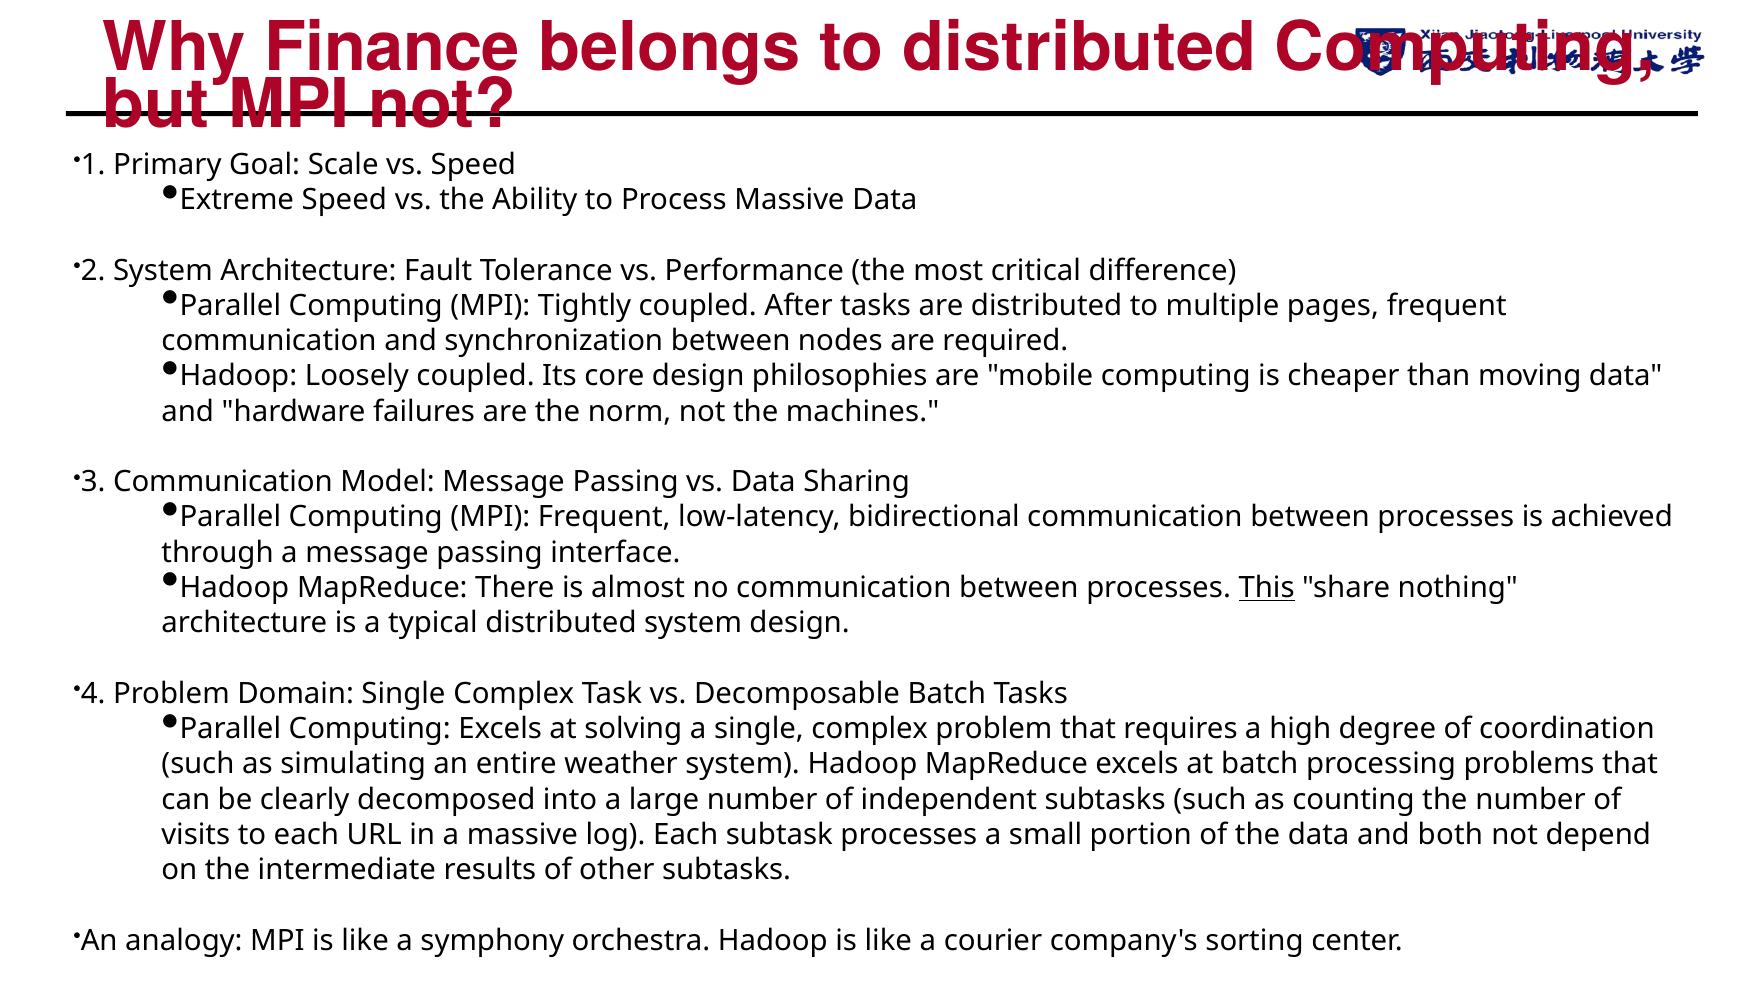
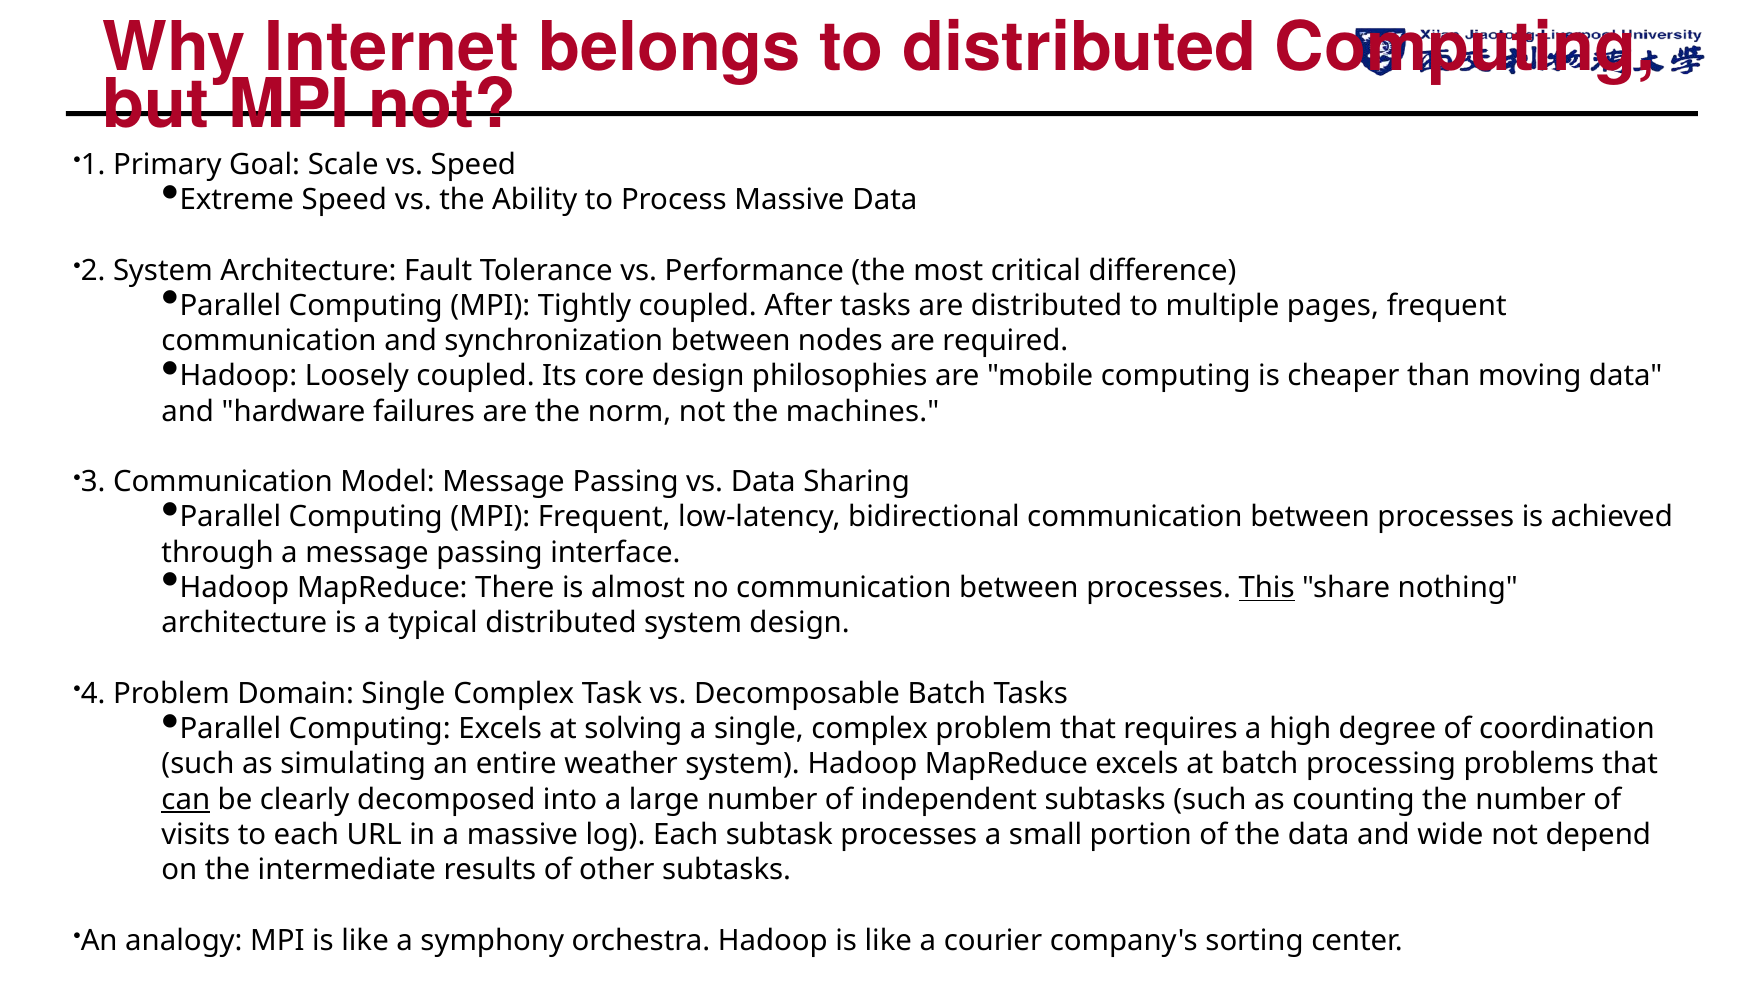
Finance: Finance -> Internet
can underline: none -> present
both: both -> wide
